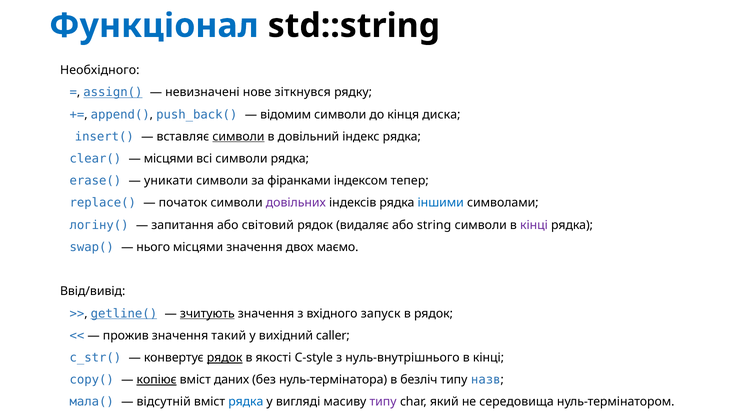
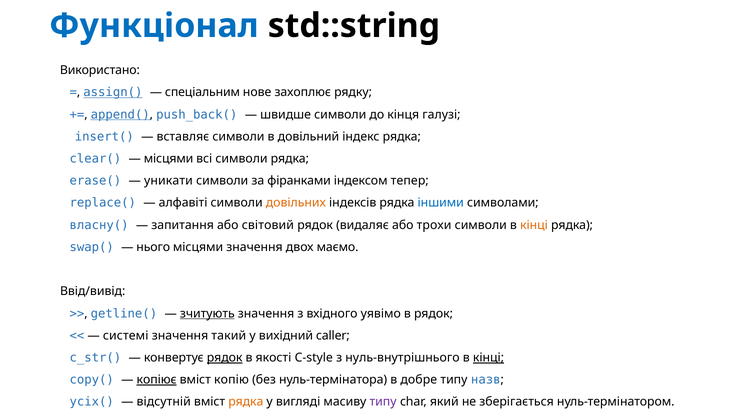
Необхідного: Необхідного -> Використано
невизначені: невизначені -> спеціальним
зіткнувся: зіткнувся -> захоплює
append( underline: none -> present
відомим: відомим -> швидше
диска: диска -> галузі
символи at (238, 137) underline: present -> none
початок: початок -> алфавіті
довільних colour: purple -> orange
логіну(: логіну( -> власну(
string: string -> трохи
кінці at (534, 225) colour: purple -> orange
getline( underline: present -> none
запуск: запуск -> уявімо
прожив: прожив -> системі
кінці at (488, 358) underline: none -> present
даних: даних -> копію
безліч: безліч -> добре
мала(: мала( -> усіх(
рядка at (246, 402) colour: blue -> orange
середовища: середовища -> зберігається
